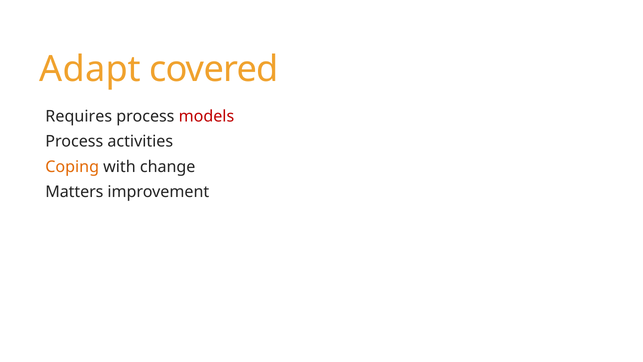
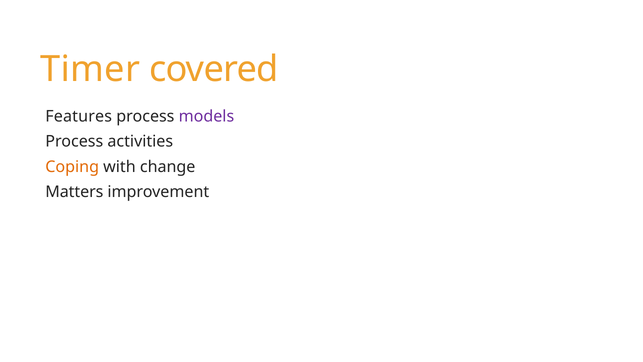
Adapt: Adapt -> Timer
Requires: Requires -> Features
models colour: red -> purple
